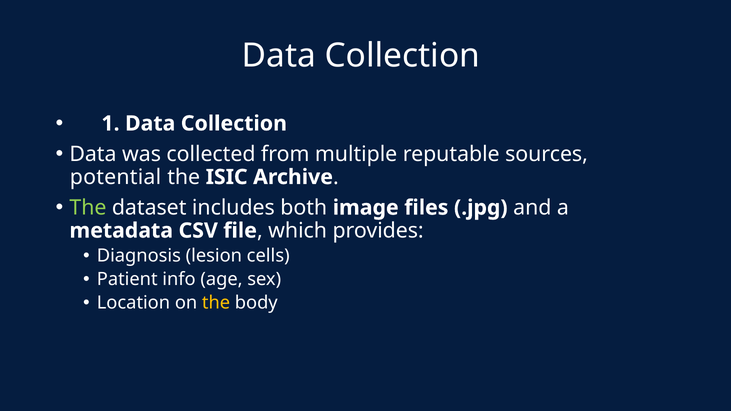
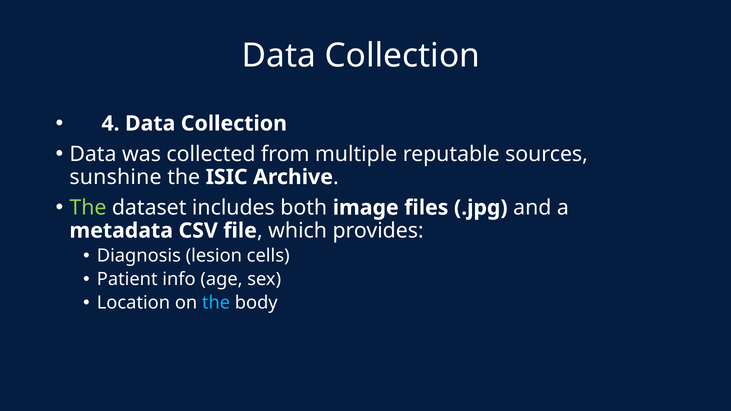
1: 1 -> 4
potential: potential -> sunshine
the at (216, 303) colour: yellow -> light blue
